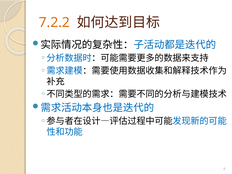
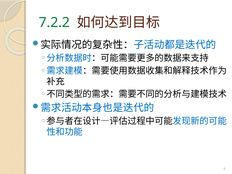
7.2.2 colour: orange -> green
